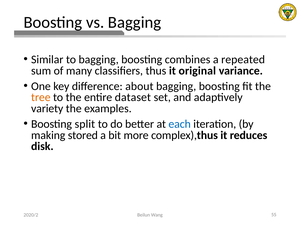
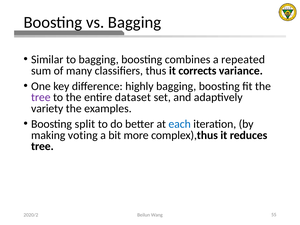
original: original -> corrects
about: about -> highly
tree at (41, 97) colour: orange -> purple
stored: stored -> voting
disk at (42, 146): disk -> tree
